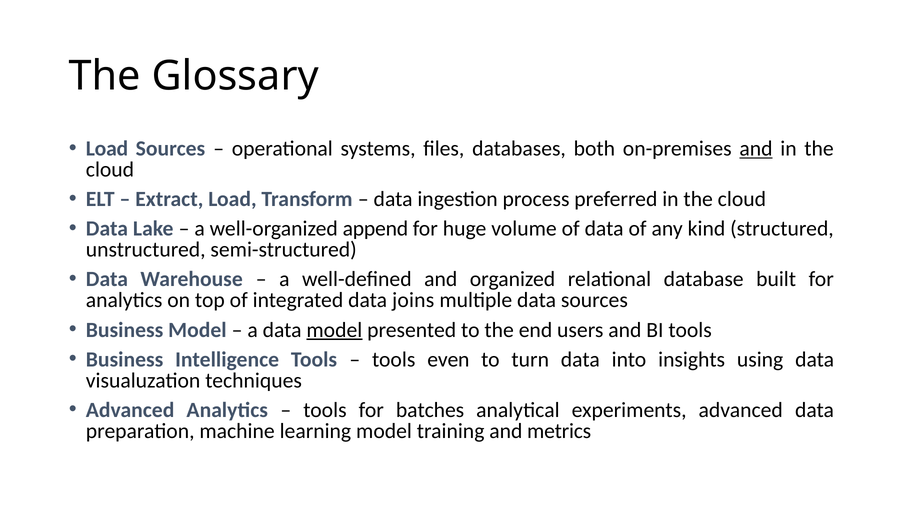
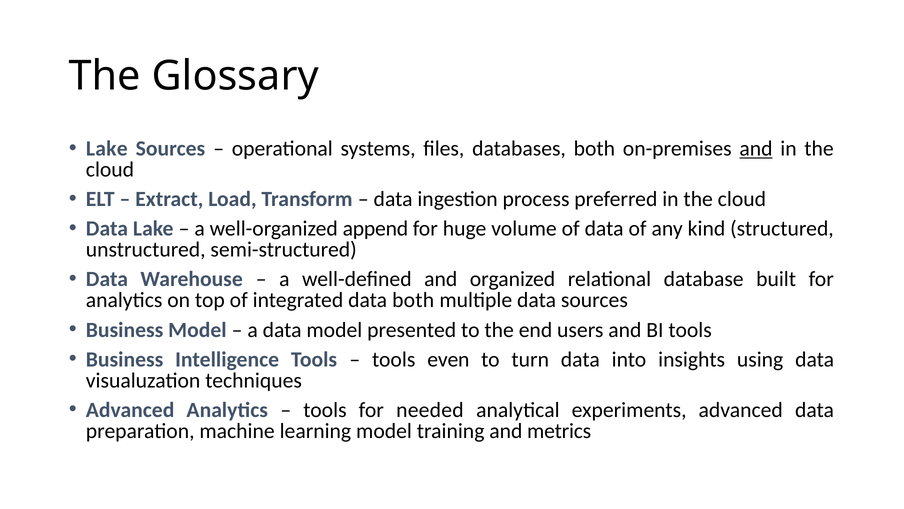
Load at (107, 148): Load -> Lake
data joins: joins -> both
model at (334, 330) underline: present -> none
batches: batches -> needed
